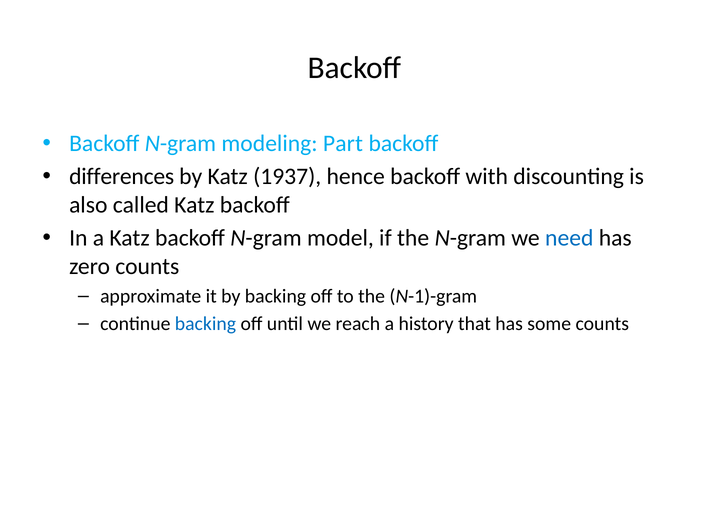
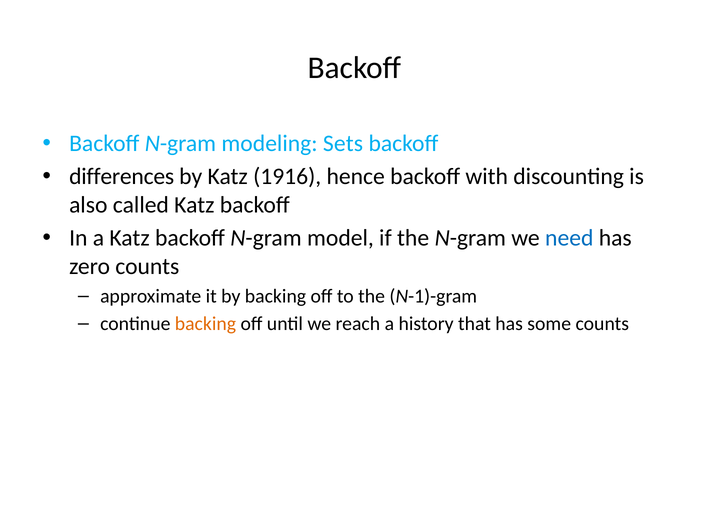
Part: Part -> Sets
1937: 1937 -> 1916
backing at (205, 324) colour: blue -> orange
